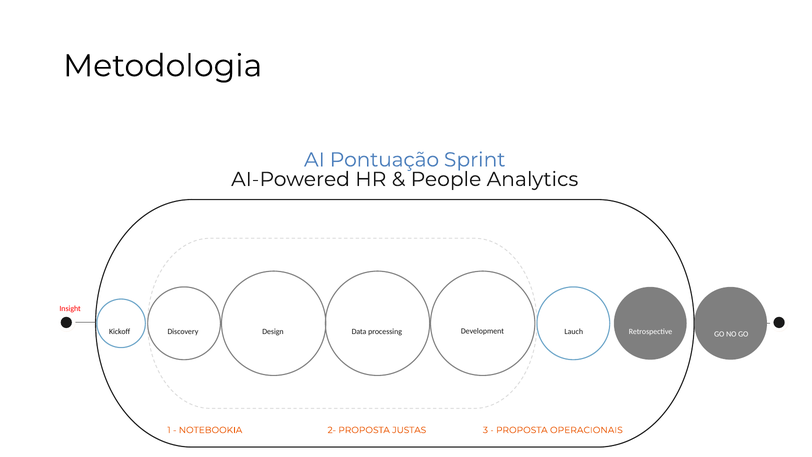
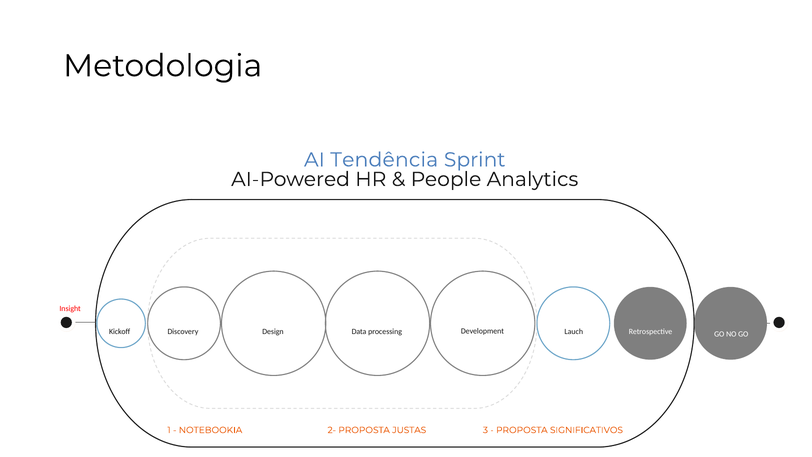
Pontuação: Pontuação -> Tendência
OPERACIONAIS: OPERACIONAIS -> SIGNIFICATIVOS
